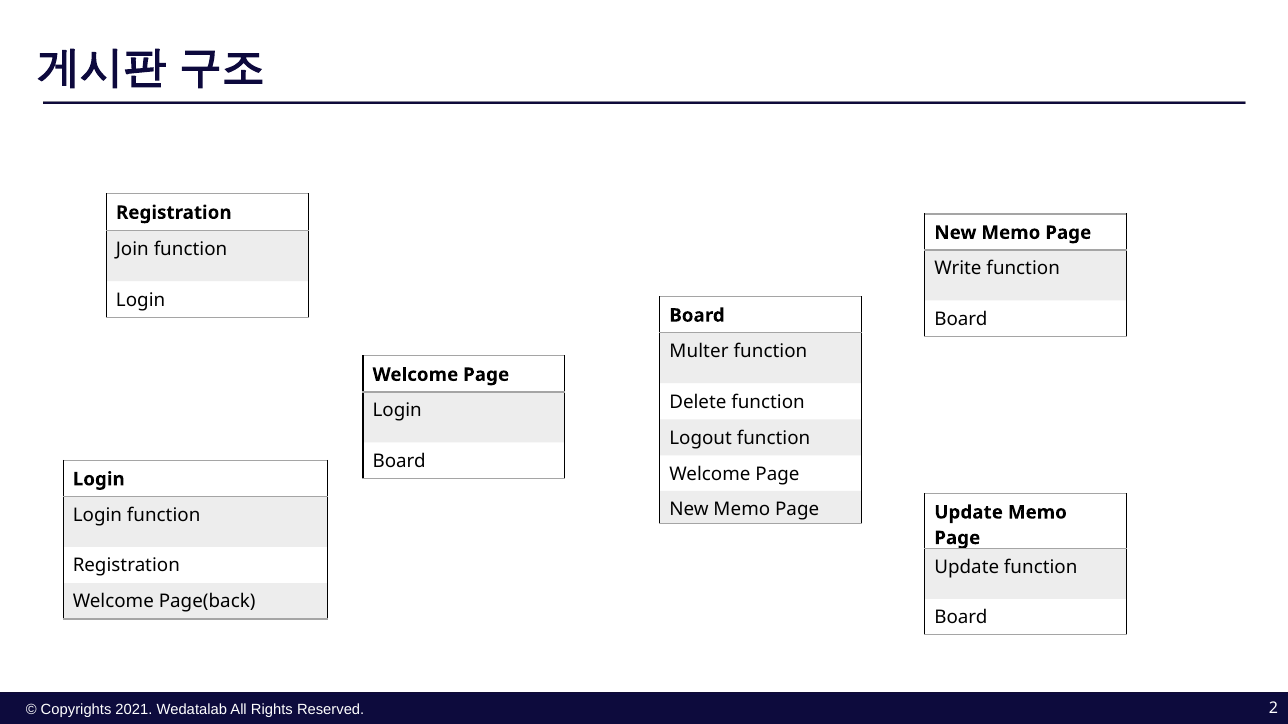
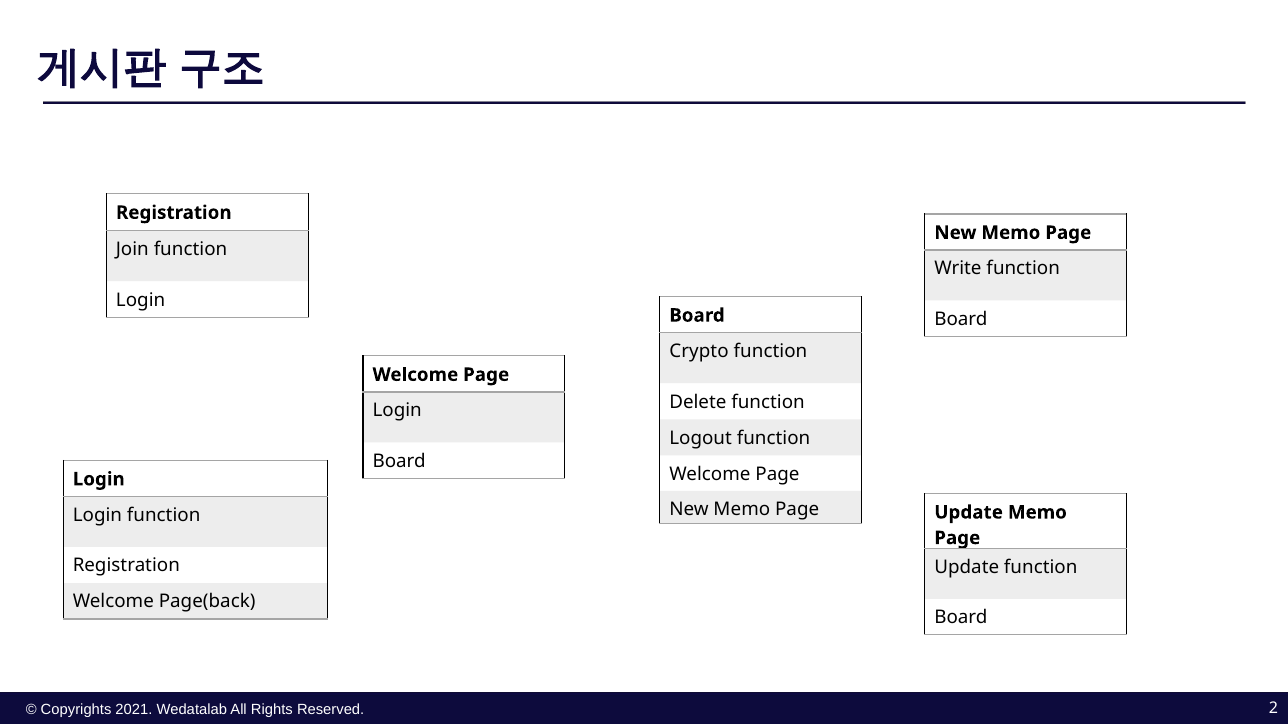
Multer: Multer -> Crypto
